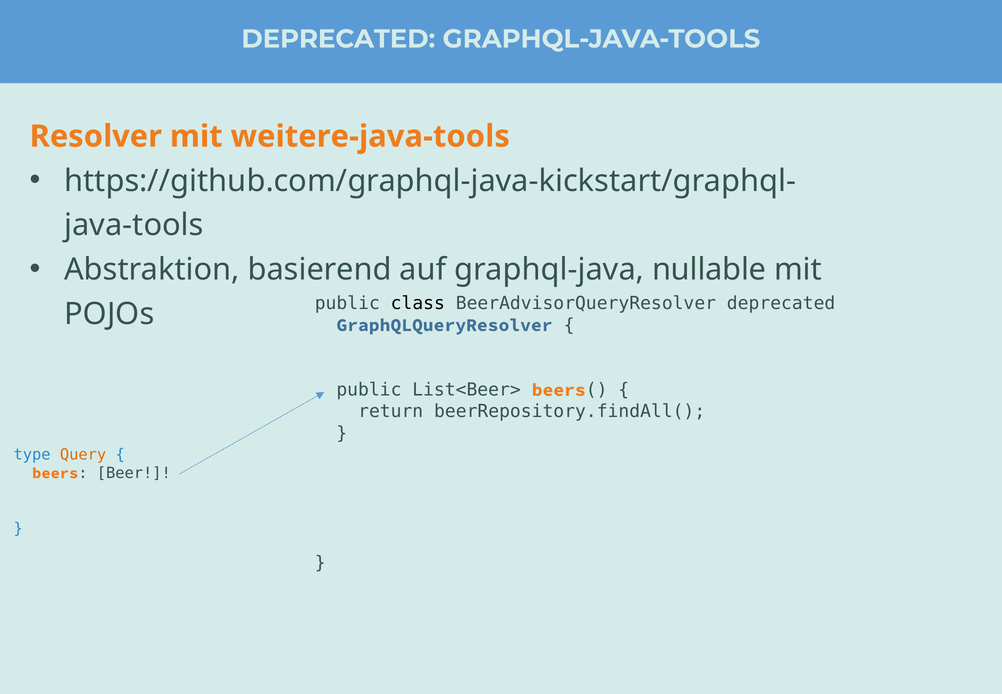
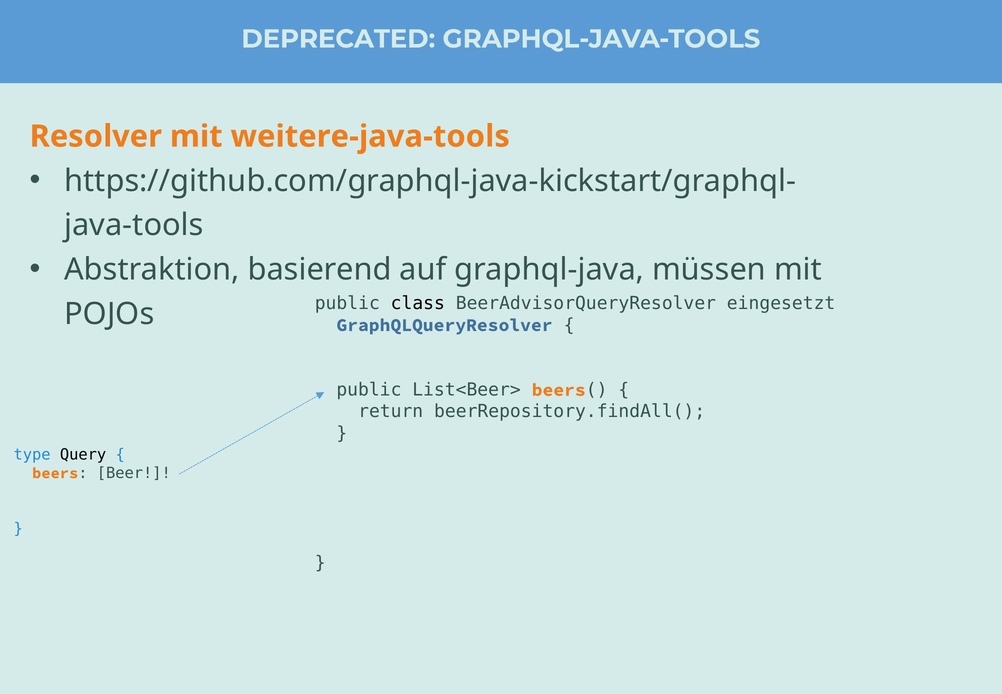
nullable: nullable -> müssen
BeerAdvisorQueryResolver deprecated: deprecated -> eingesetzt
Query colour: orange -> black
